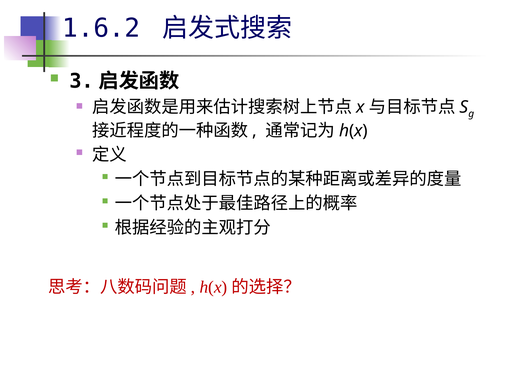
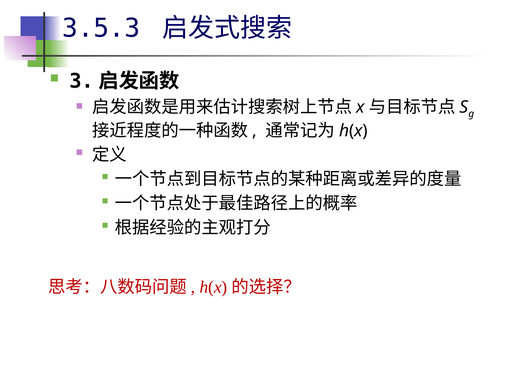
1.6.2: 1.6.2 -> 3.5.3
